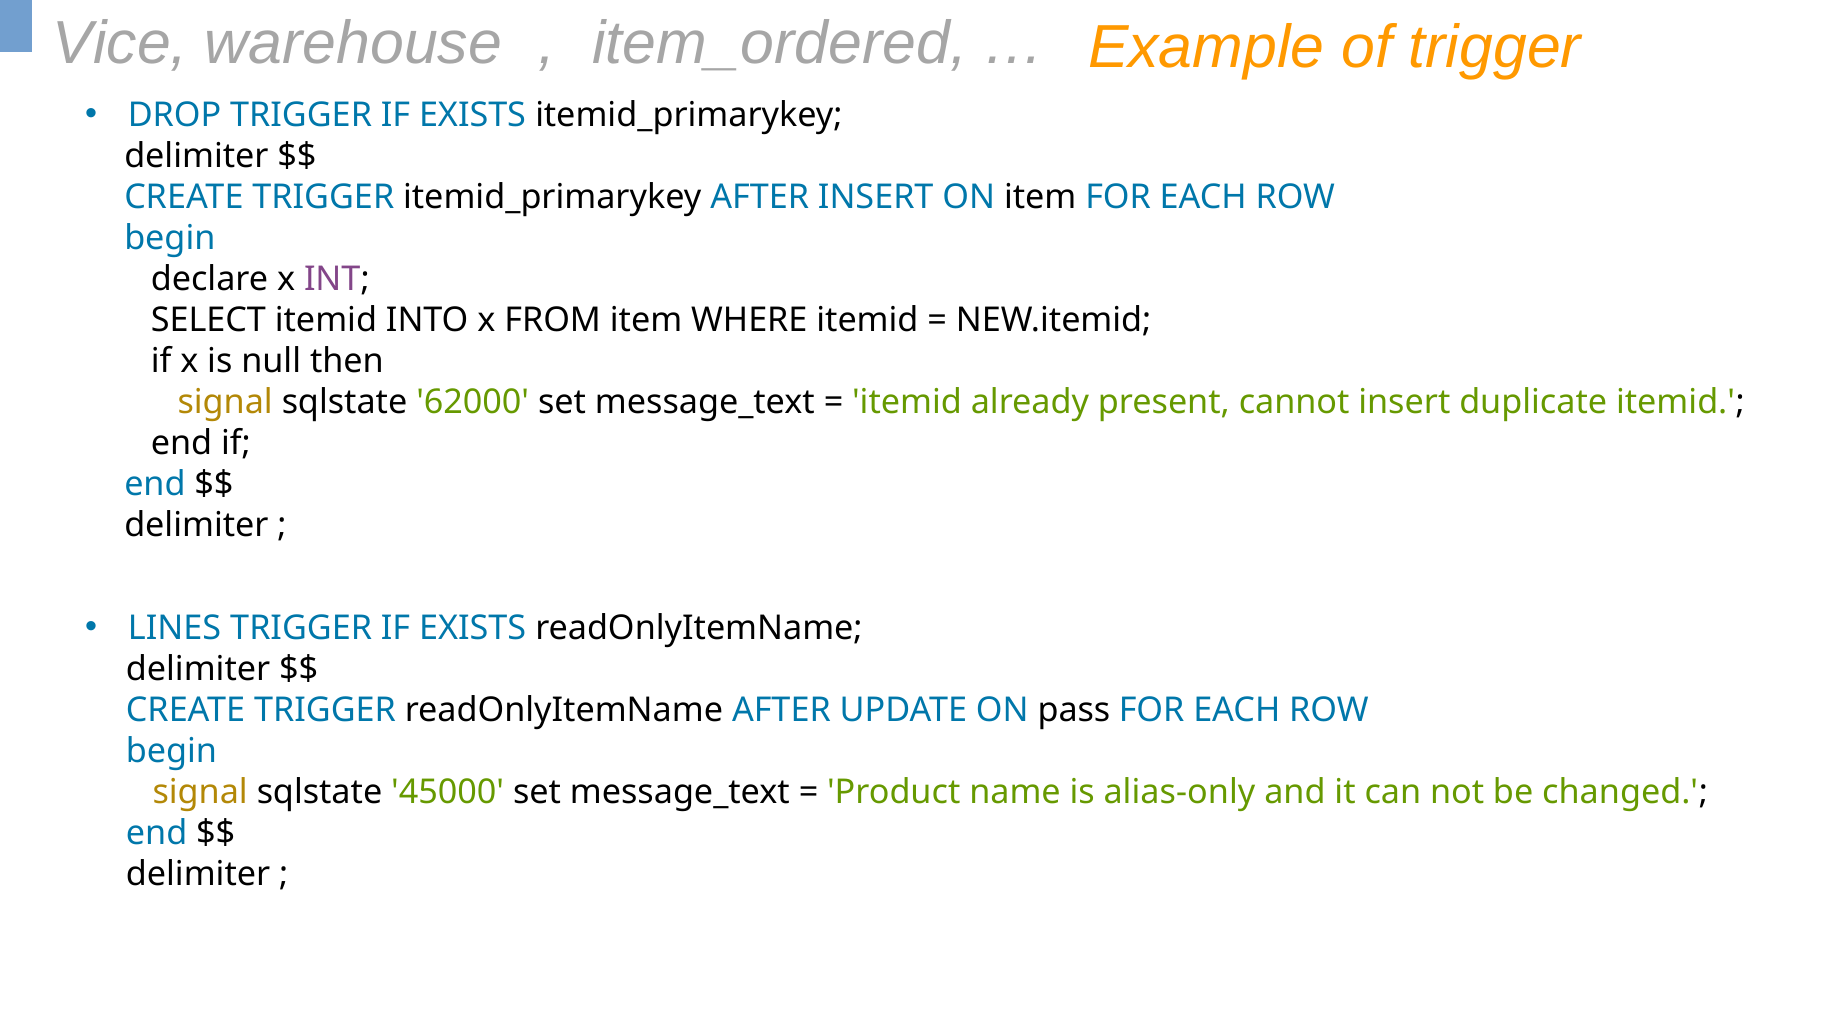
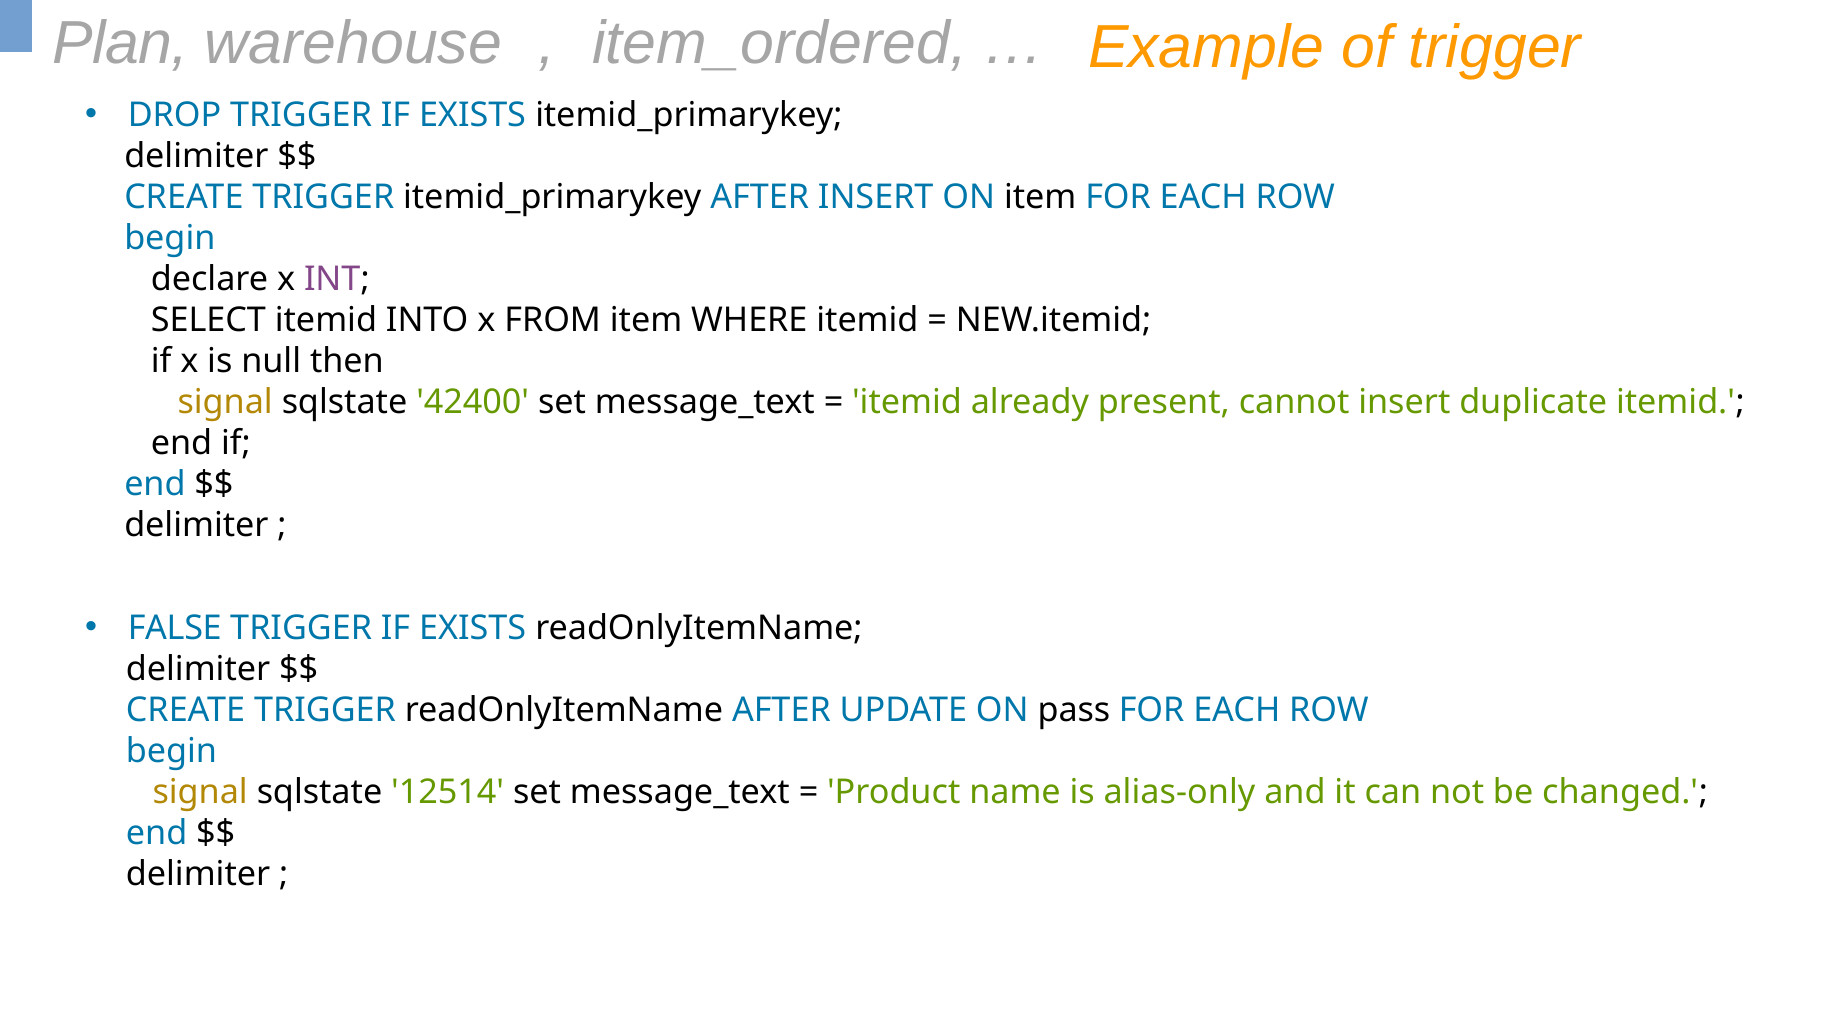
Vice: Vice -> Plan
62000: 62000 -> 42400
LINES: LINES -> FALSE
45000: 45000 -> 12514
